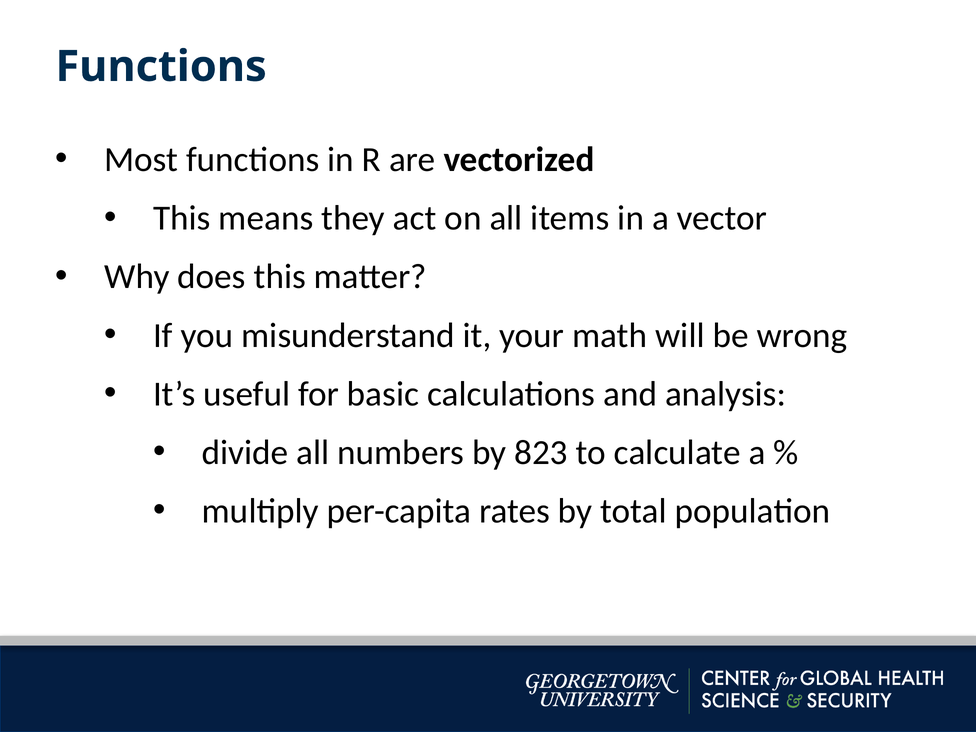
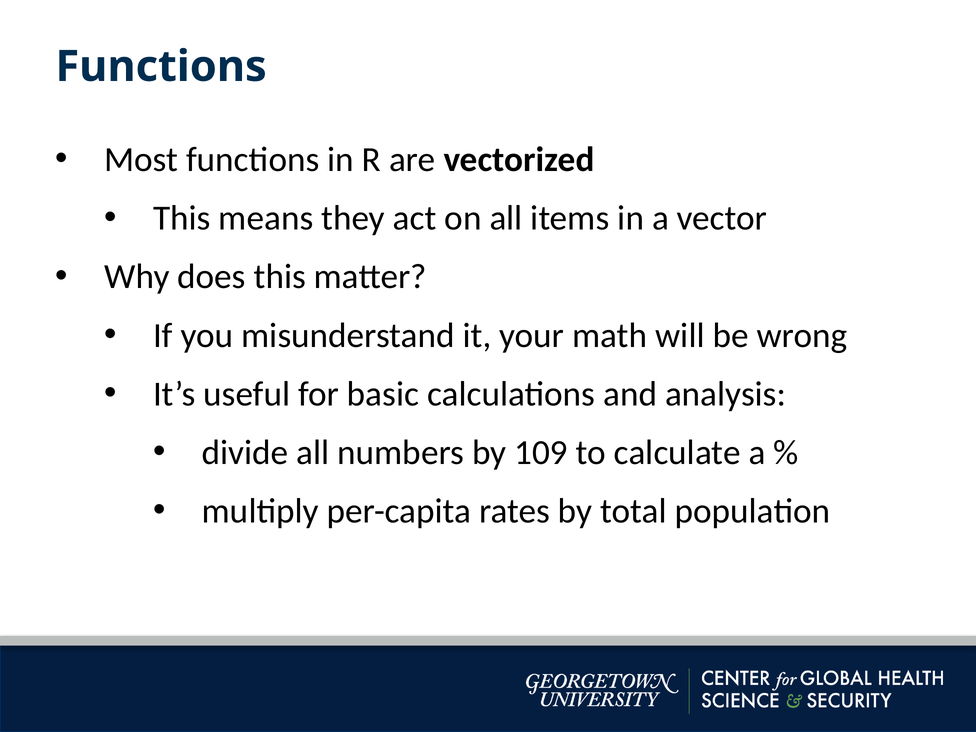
823: 823 -> 109
